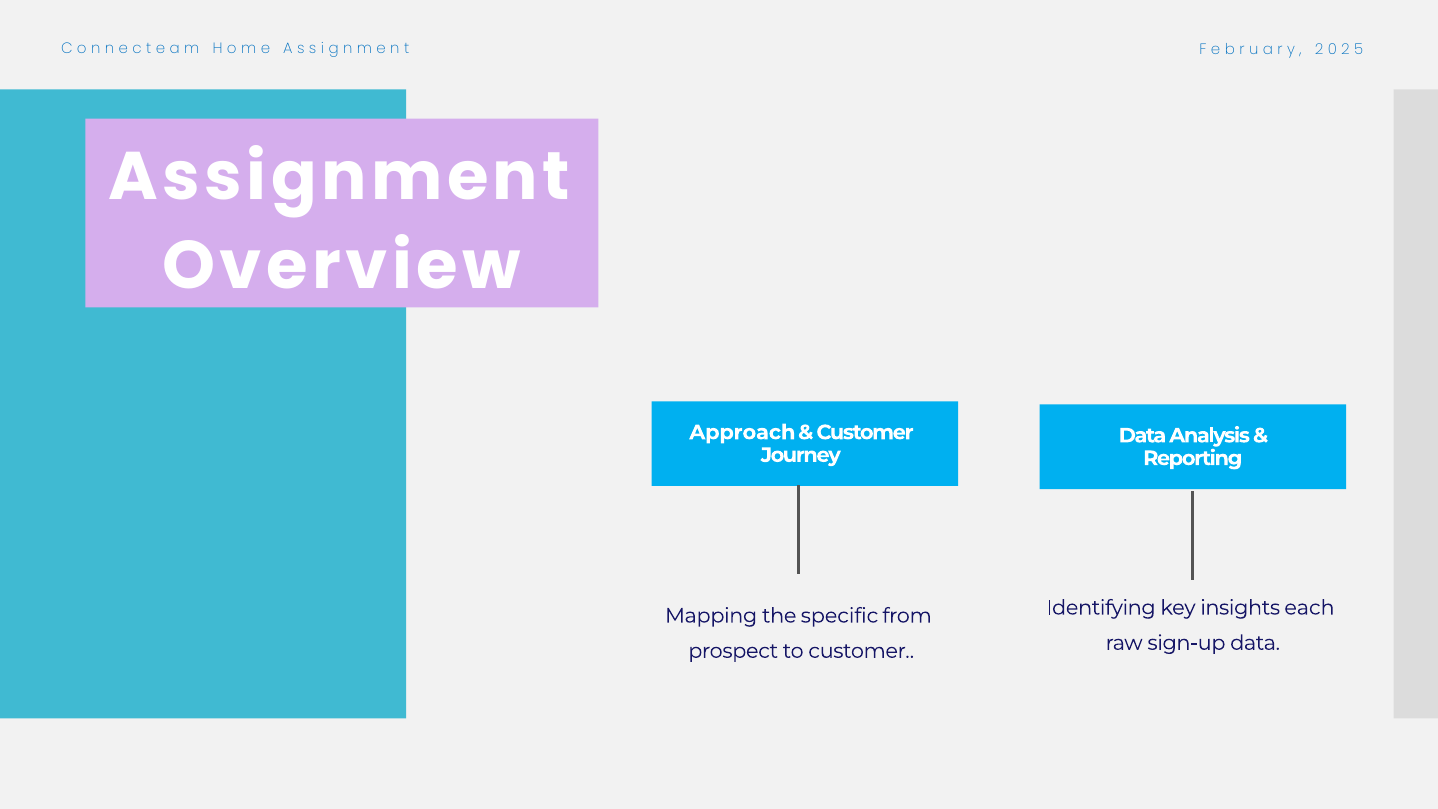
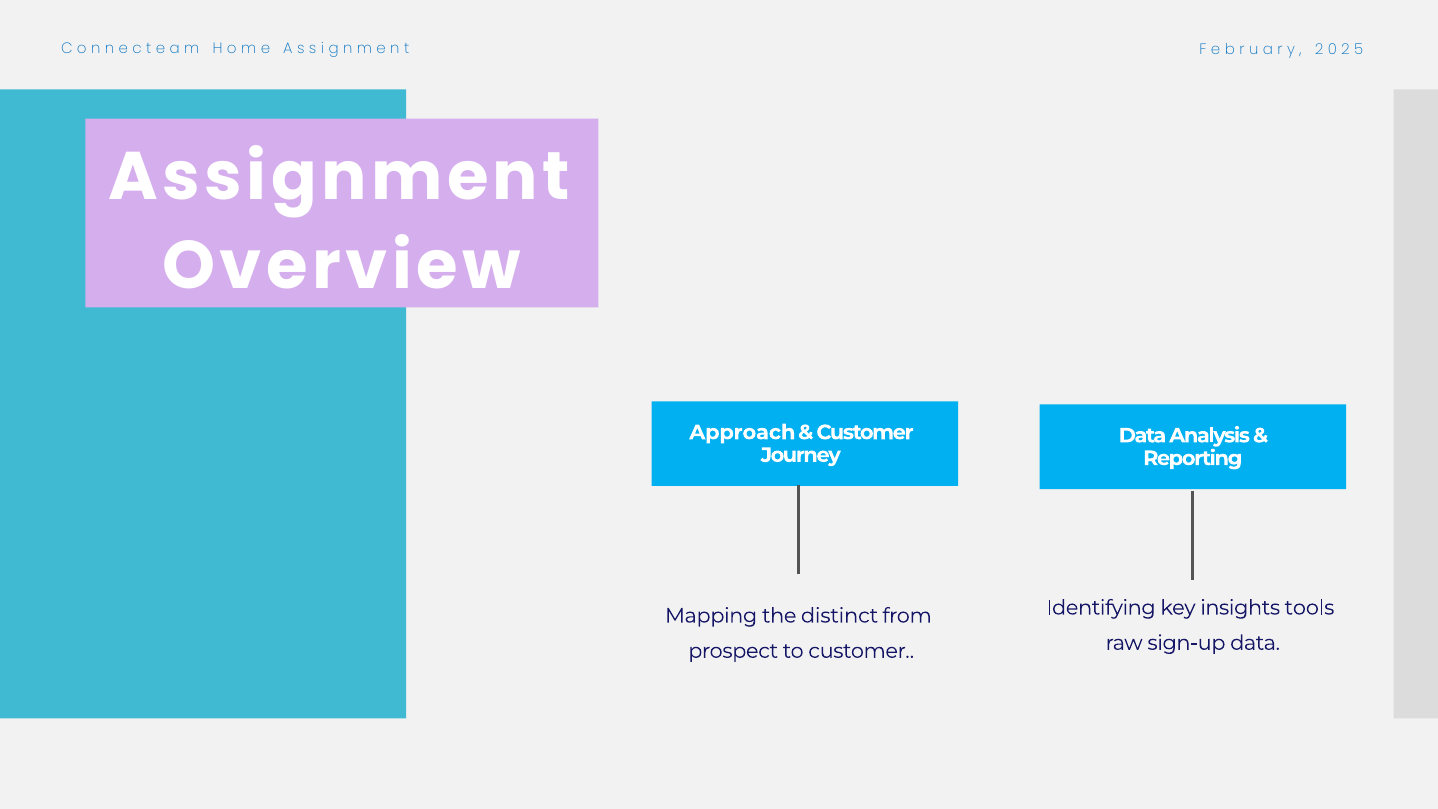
each: each -> tools
specific: specific -> distinct
